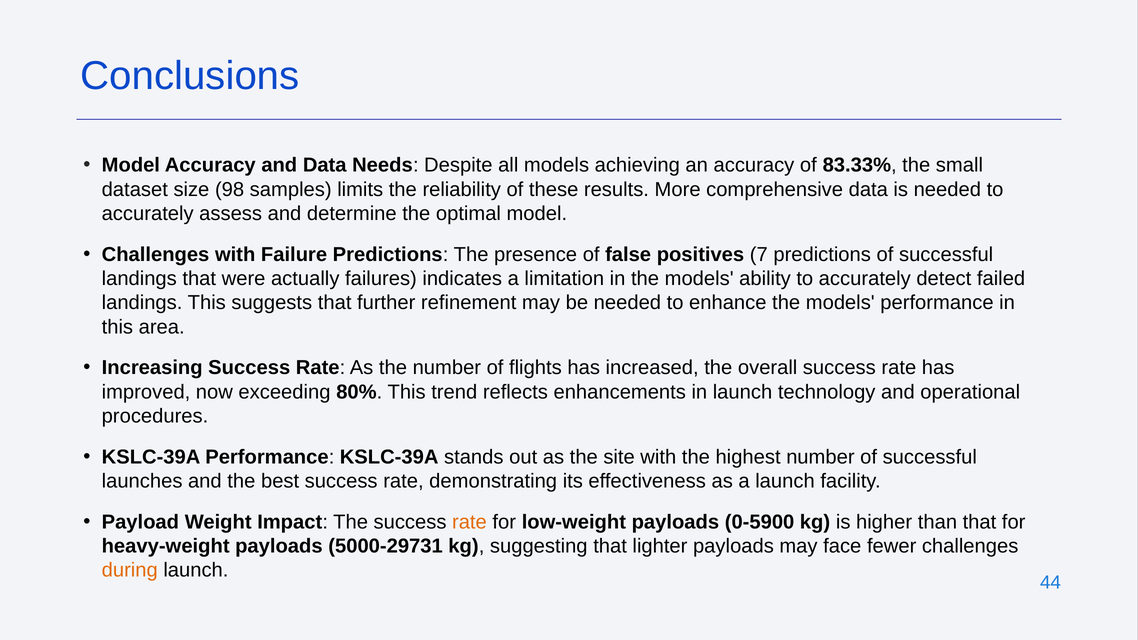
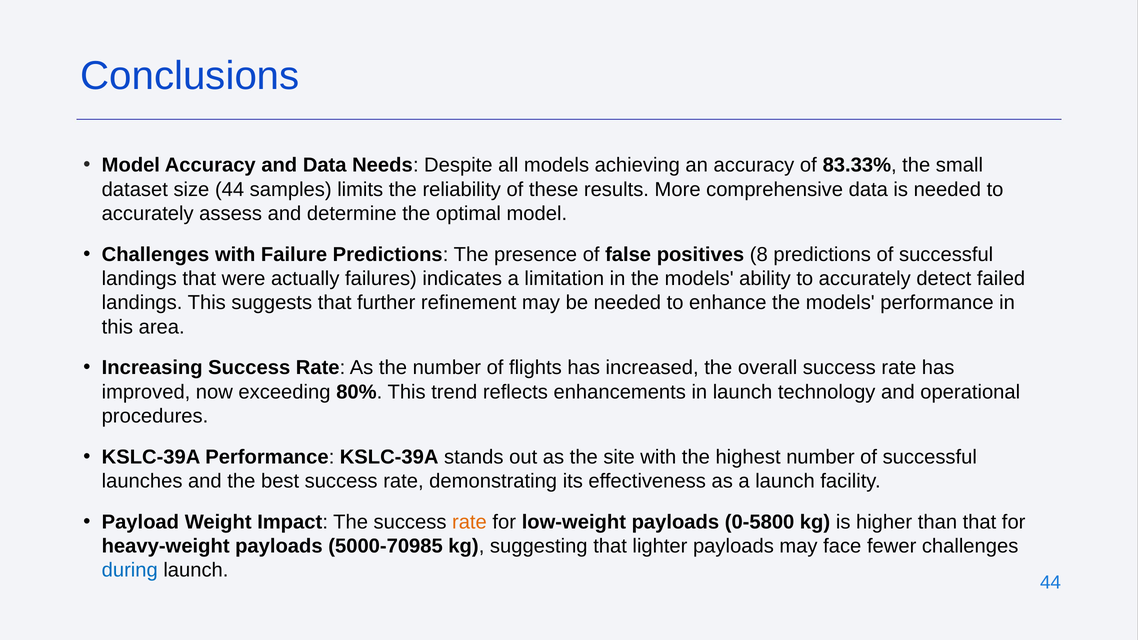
size 98: 98 -> 44
7: 7 -> 8
0-5900: 0-5900 -> 0-5800
5000-29731: 5000-29731 -> 5000-70985
during colour: orange -> blue
